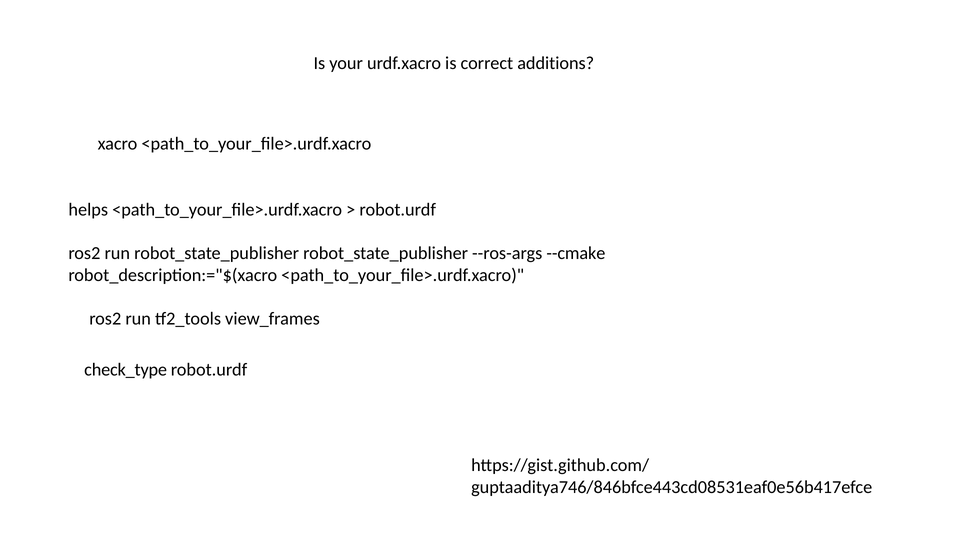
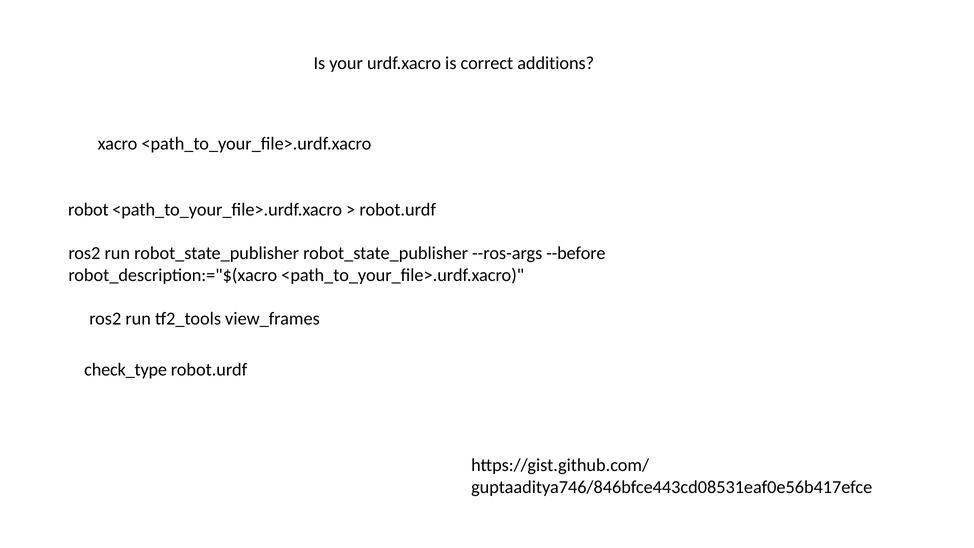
helps: helps -> robot
--cmake: --cmake -> --before
